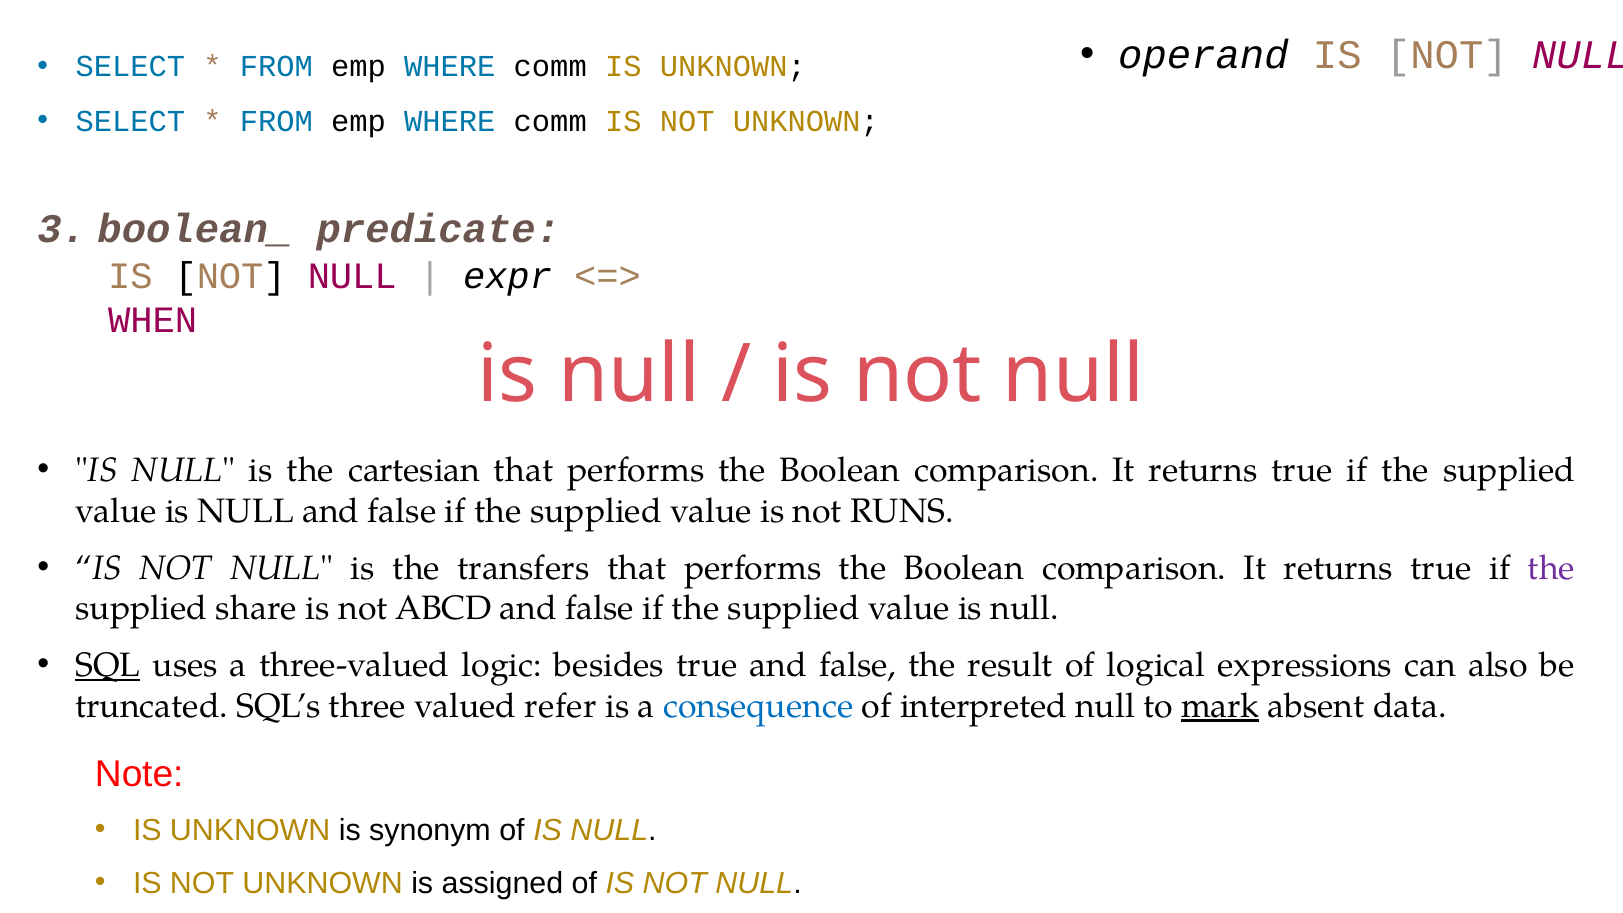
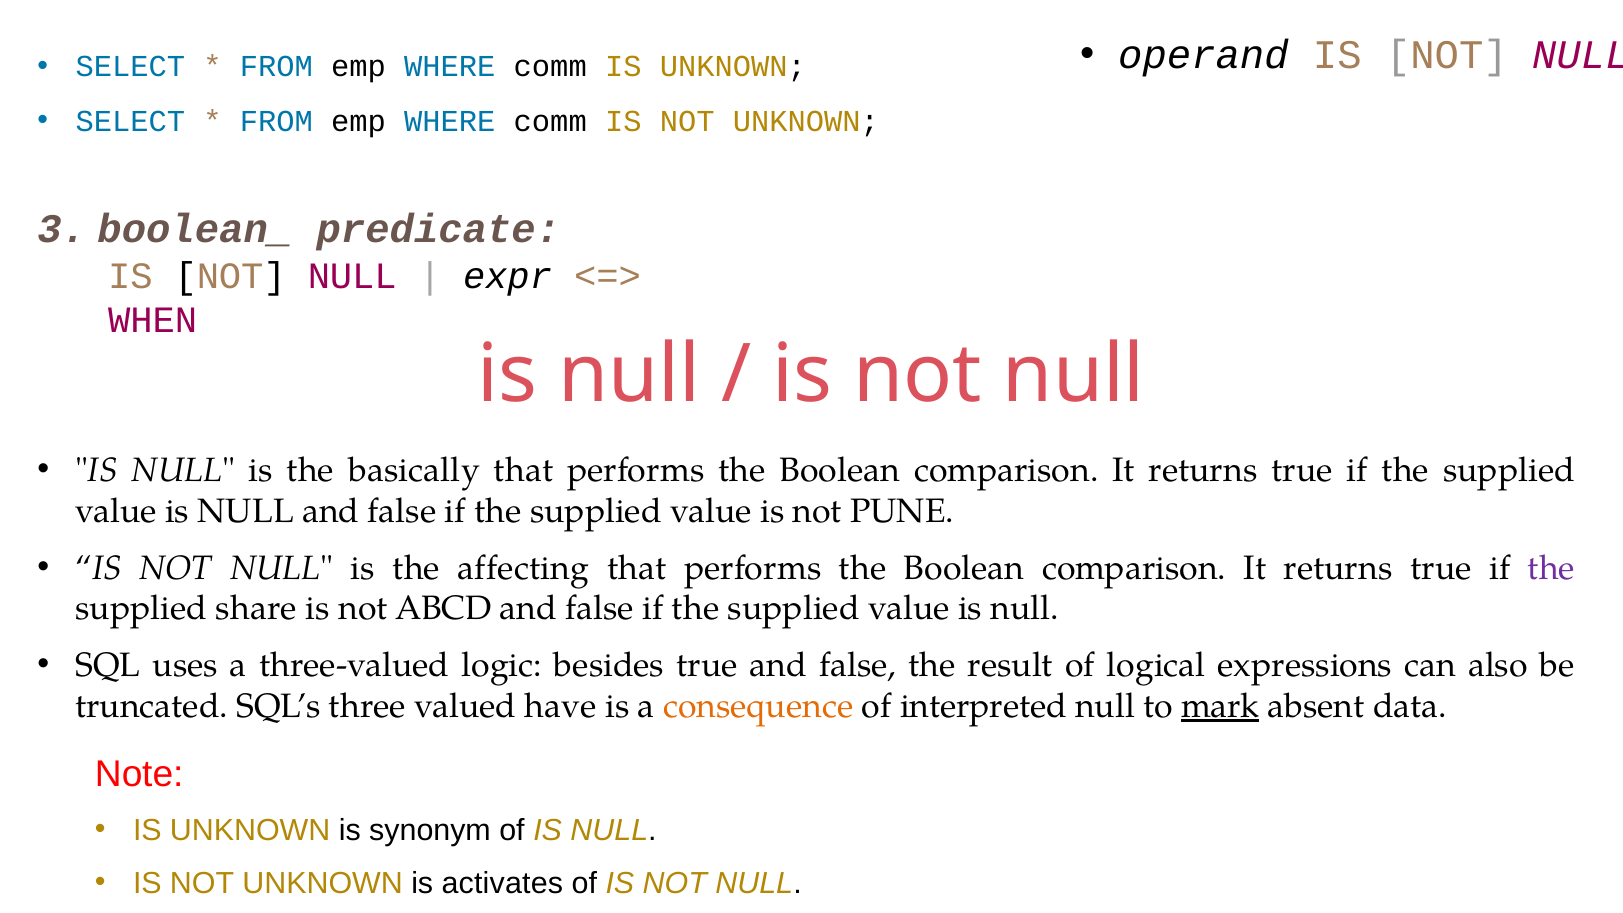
cartesian: cartesian -> basically
RUNS: RUNS -> PUNE
transfers: transfers -> affecting
SQL underline: present -> none
refer: refer -> have
consequence colour: blue -> orange
assigned: assigned -> activates
